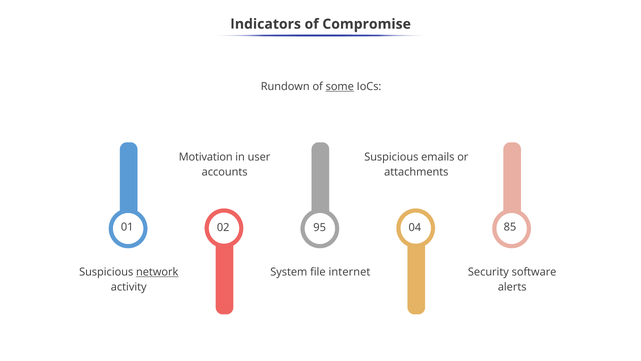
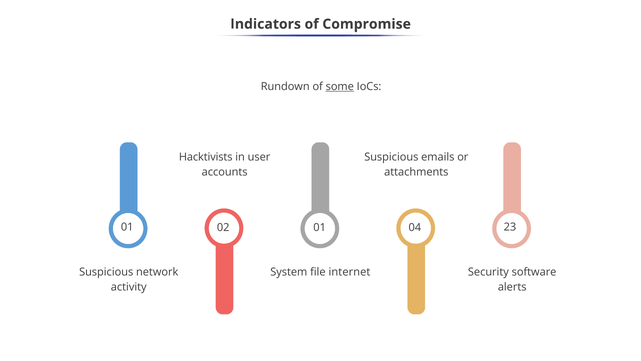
Motivation: Motivation -> Hacktivists
02 95: 95 -> 01
85: 85 -> 23
network underline: present -> none
